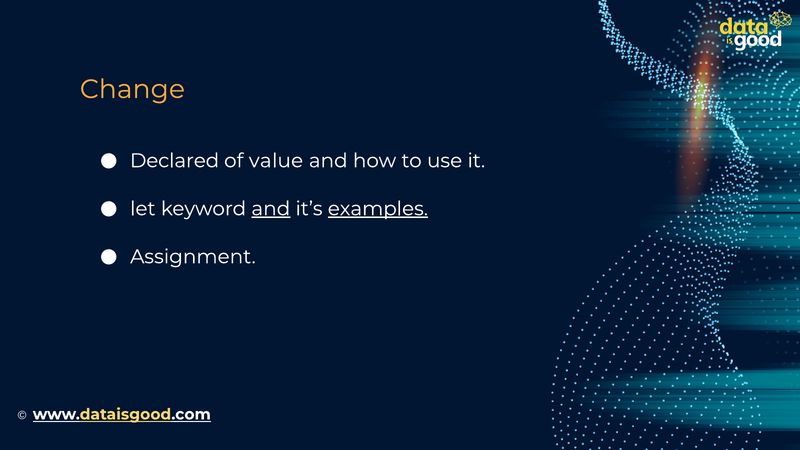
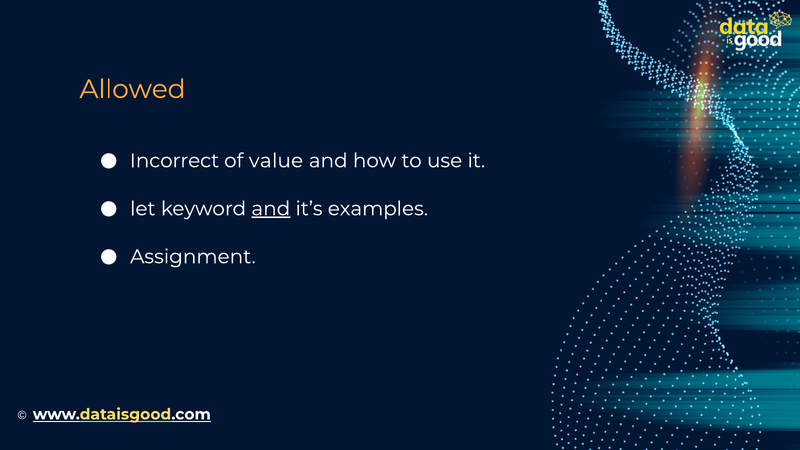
Change: Change -> Allowed
Declared: Declared -> Incorrect
examples underline: present -> none
